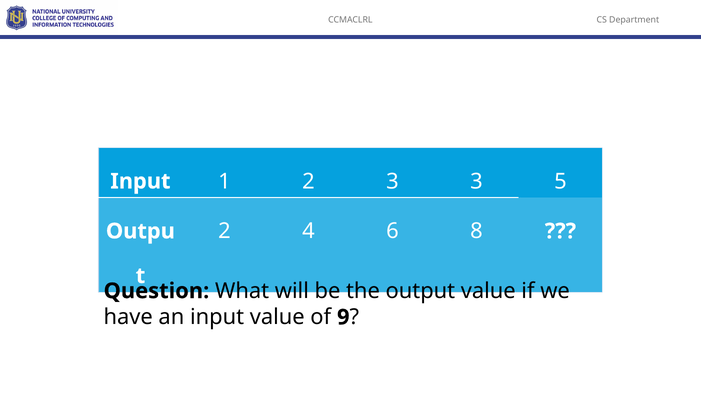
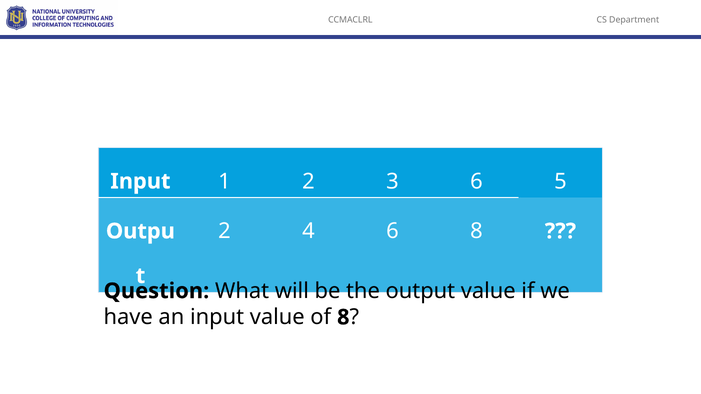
3 3: 3 -> 6
of 9: 9 -> 8
